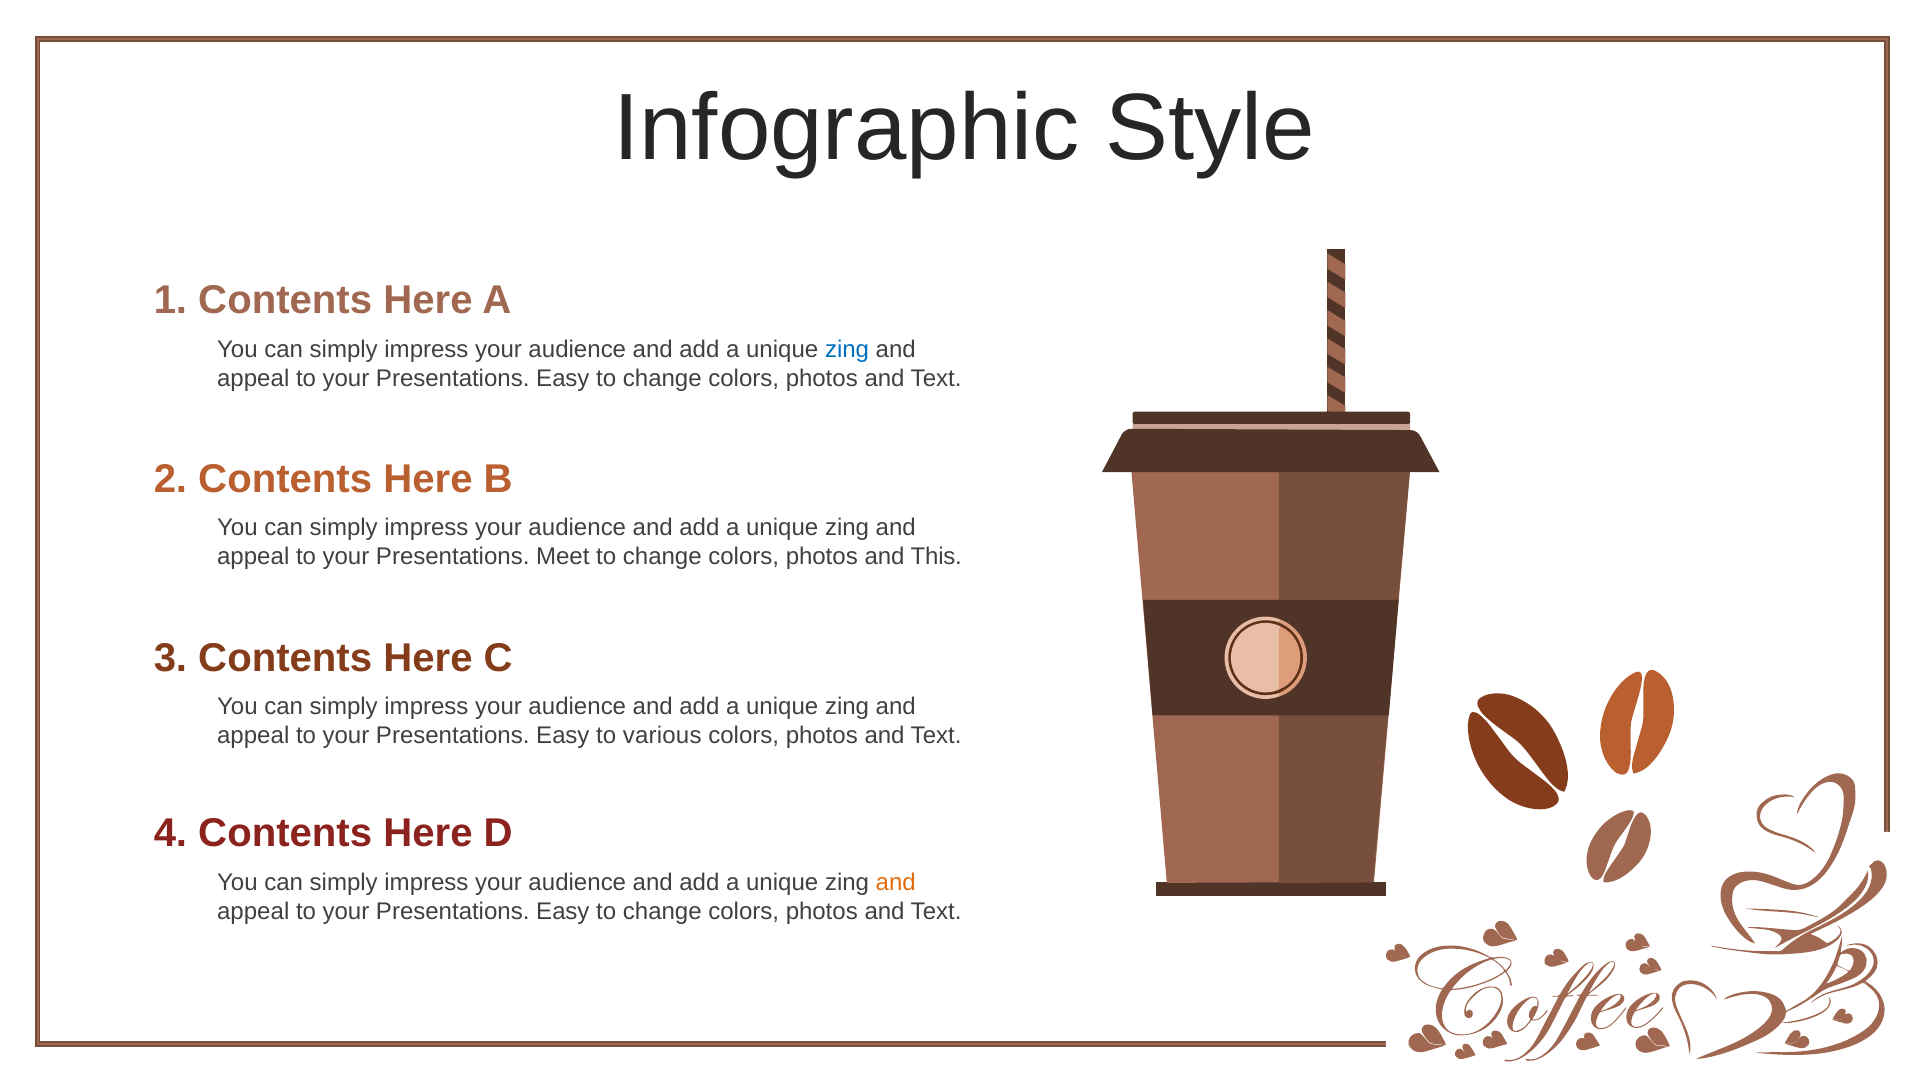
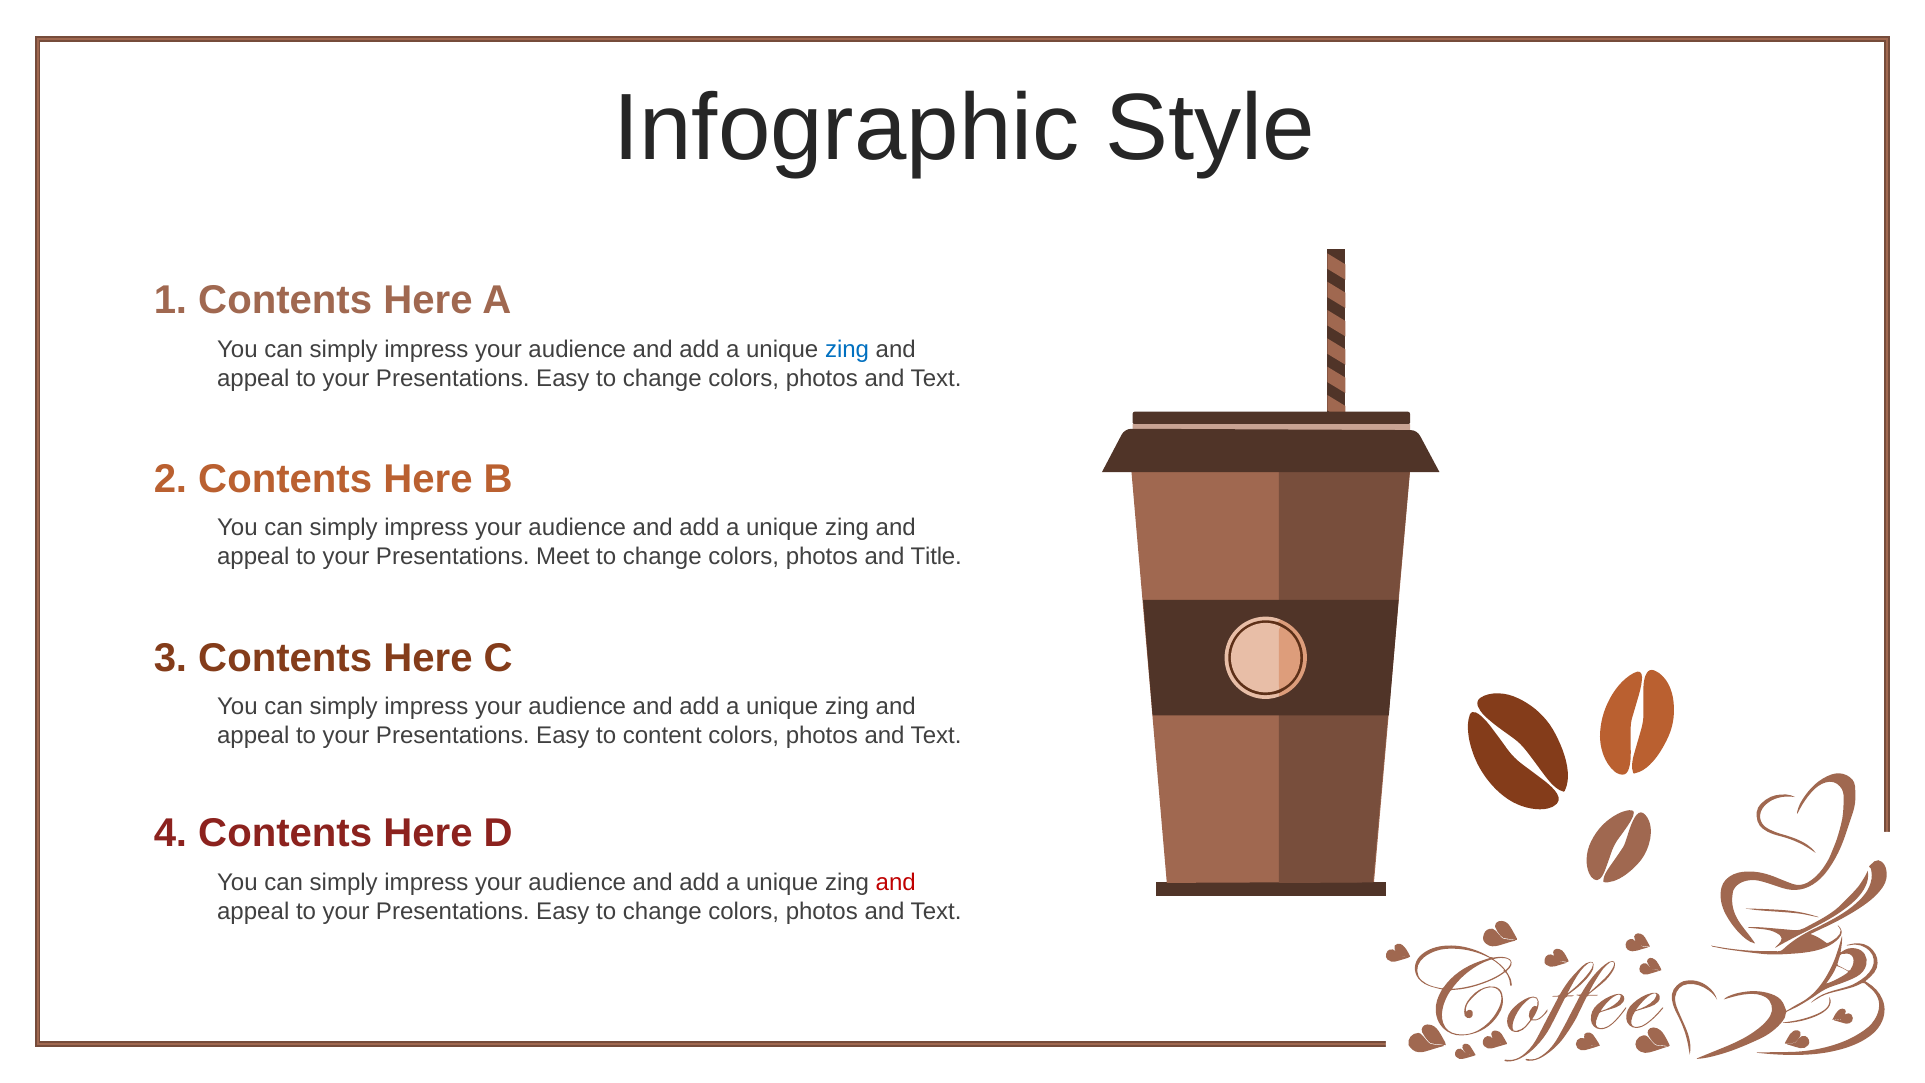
This: This -> Title
various: various -> content
and at (896, 882) colour: orange -> red
